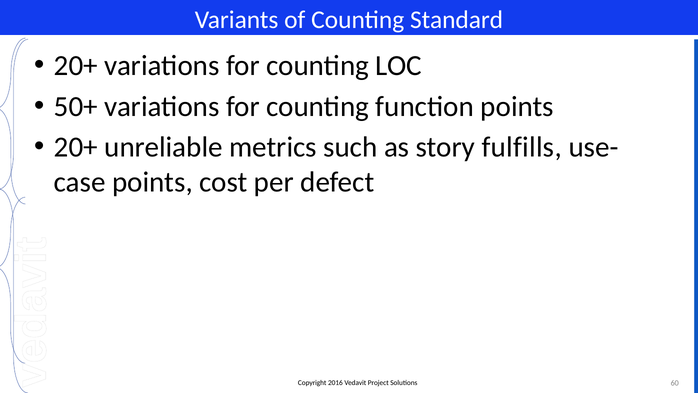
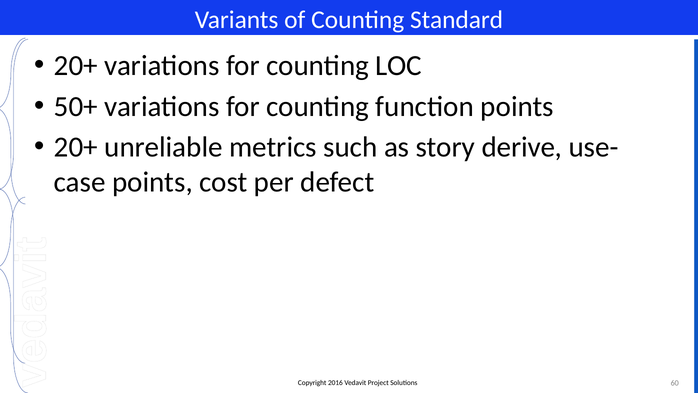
fulfills: fulfills -> derive
